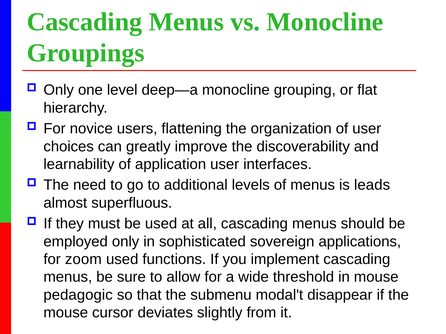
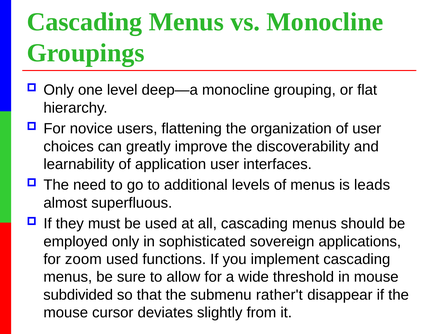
pedagogic: pedagogic -> subdivided
modal't: modal't -> rather't
